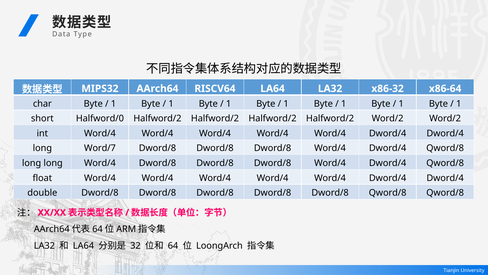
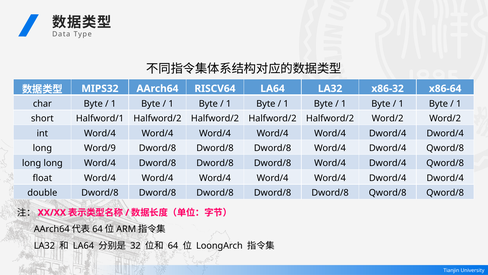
Halfword/0: Halfword/0 -> Halfword/1
Word/7: Word/7 -> Word/9
